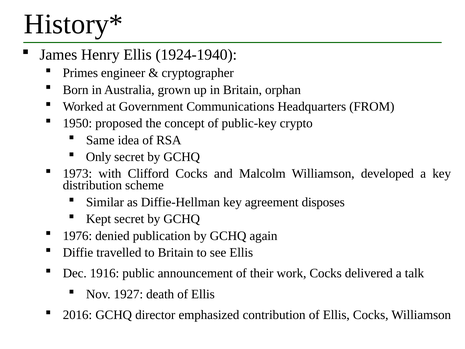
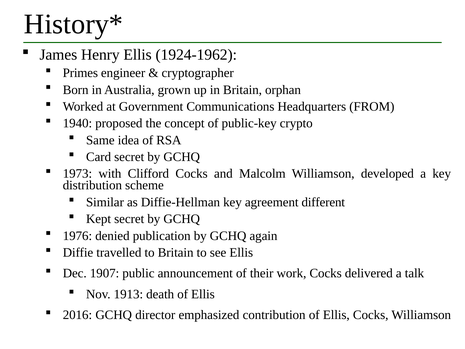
1924-1940: 1924-1940 -> 1924-1962
1950: 1950 -> 1940
Only: Only -> Card
disposes: disposes -> different
1916: 1916 -> 1907
1927: 1927 -> 1913
